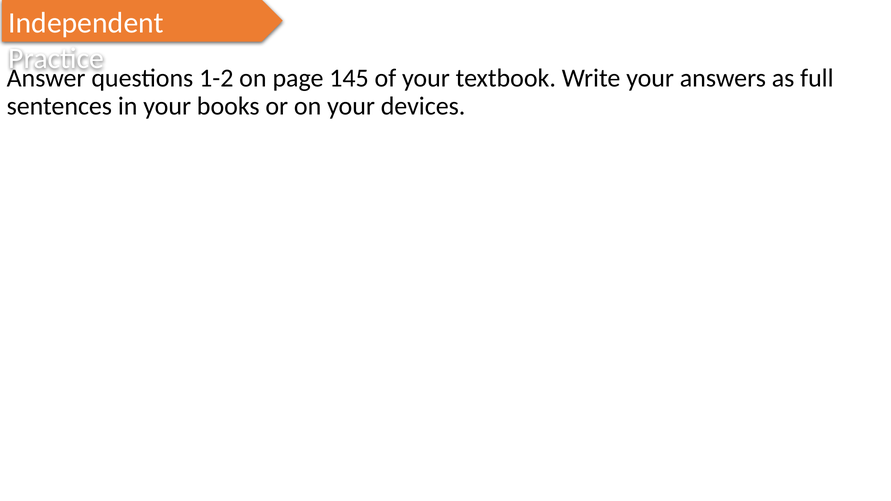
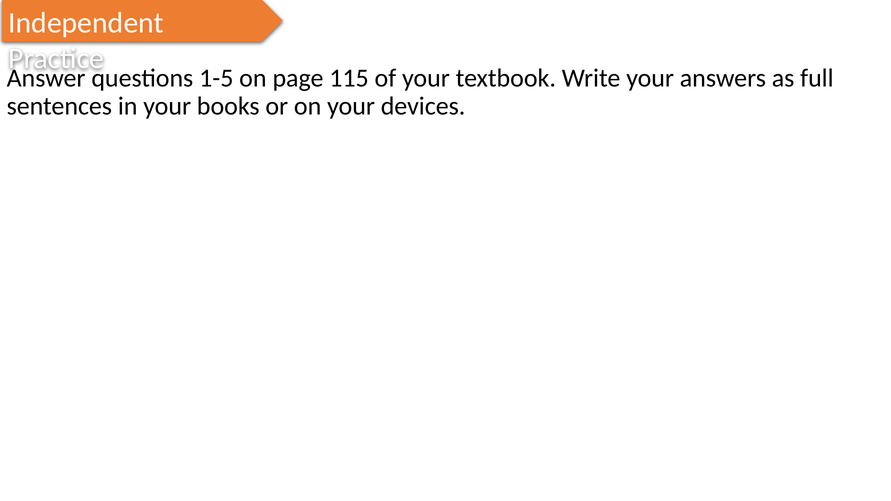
1-2: 1-2 -> 1-5
145: 145 -> 115
